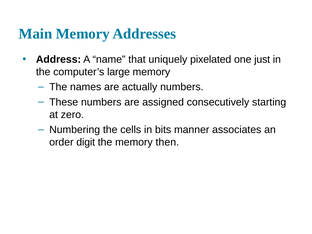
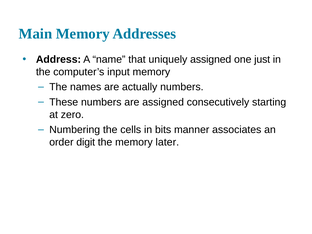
uniquely pixelated: pixelated -> assigned
large: large -> input
then: then -> later
